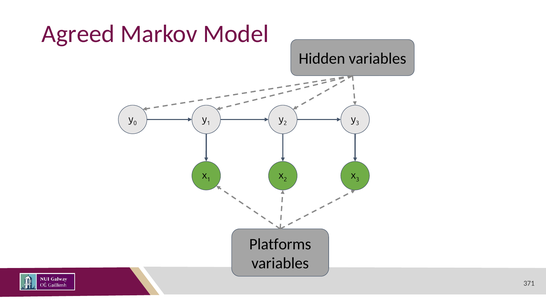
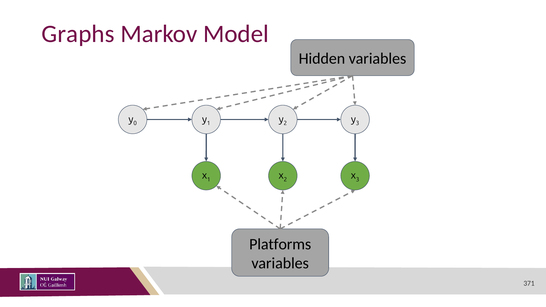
Agreed: Agreed -> Graphs
